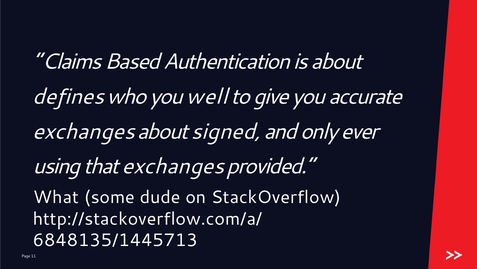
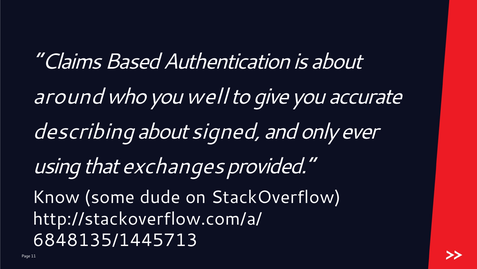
defines: defines -> around
exchanges at (84, 131): exchanges -> describing
What: What -> Know
